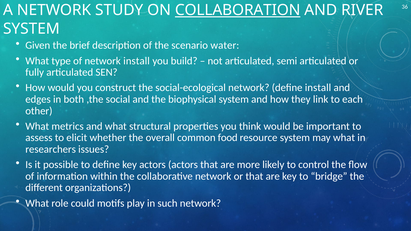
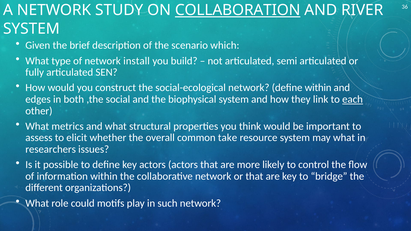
water: water -> which
define install: install -> within
each underline: none -> present
food: food -> take
